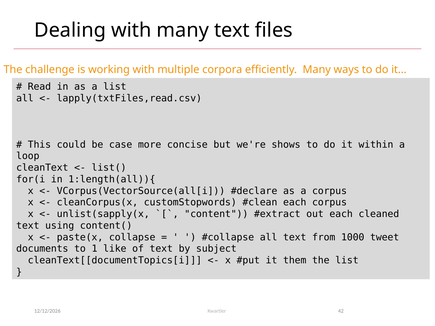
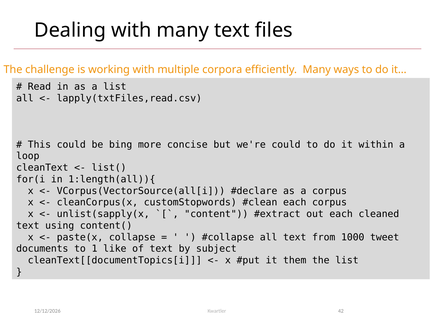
case: case -> bing
we're shows: shows -> could
